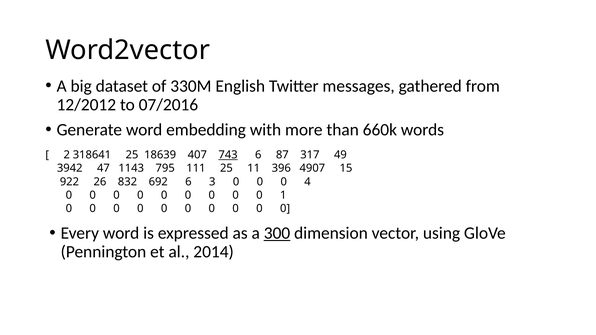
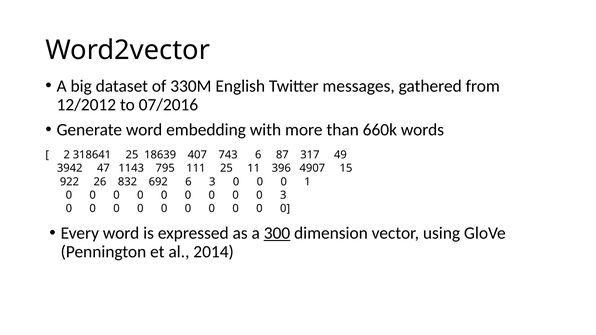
743 underline: present -> none
4: 4 -> 1
0 1: 1 -> 3
